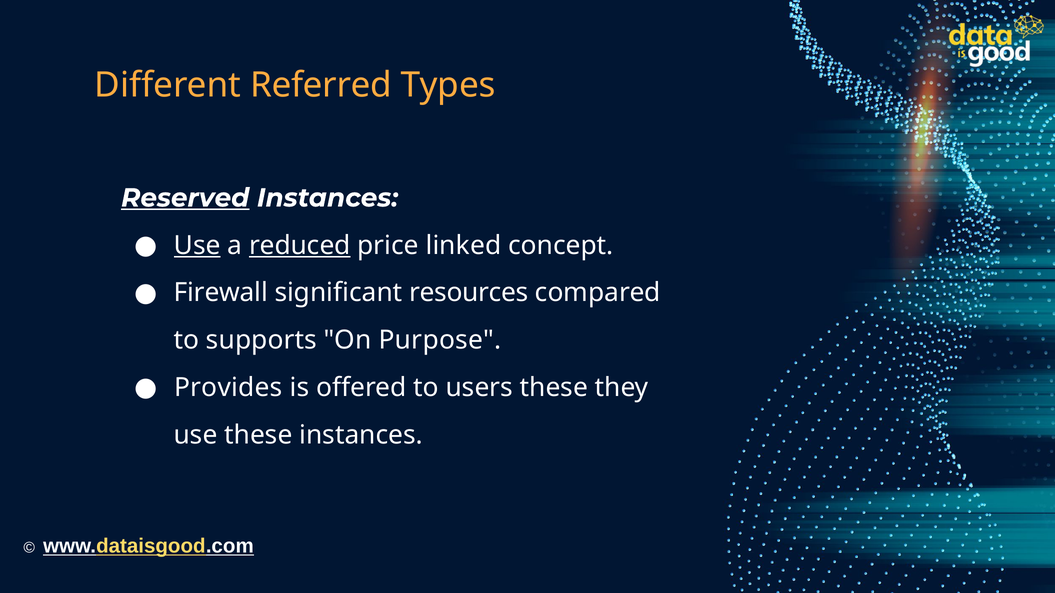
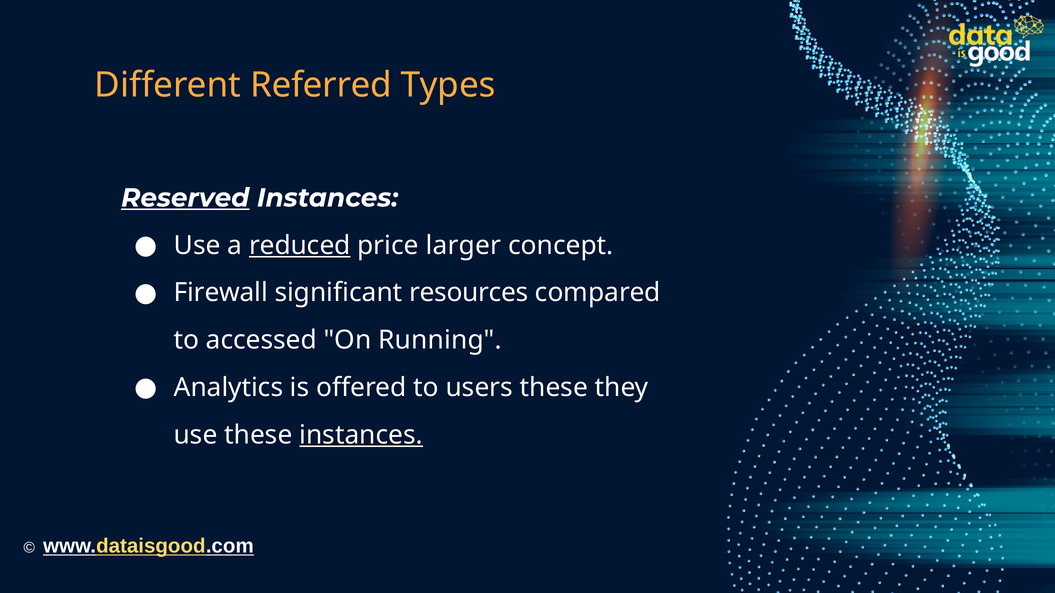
Use at (197, 246) underline: present -> none
linked: linked -> larger
supports: supports -> accessed
Purpose: Purpose -> Running
Provides: Provides -> Analytics
instances at (361, 435) underline: none -> present
